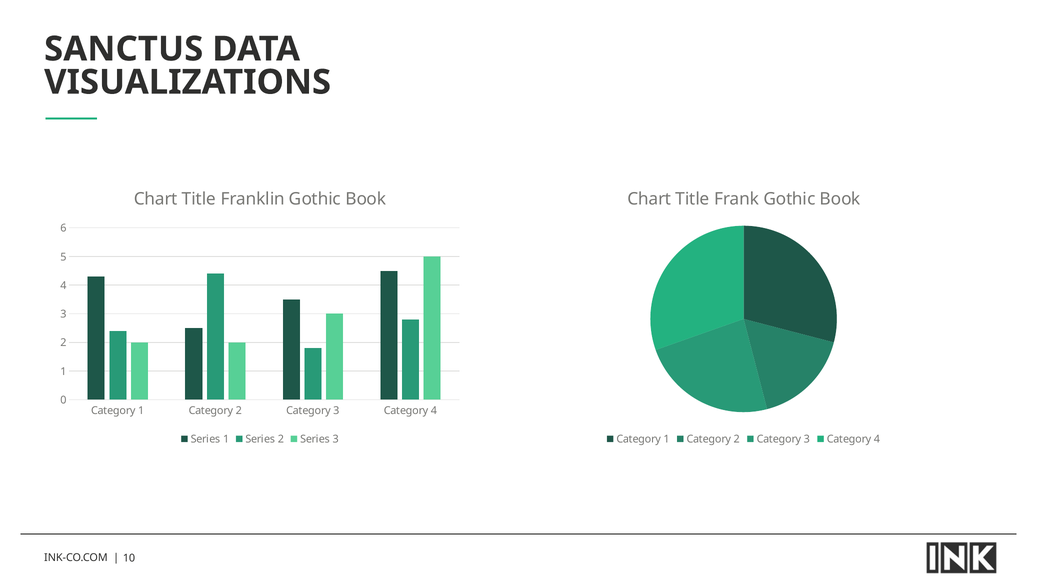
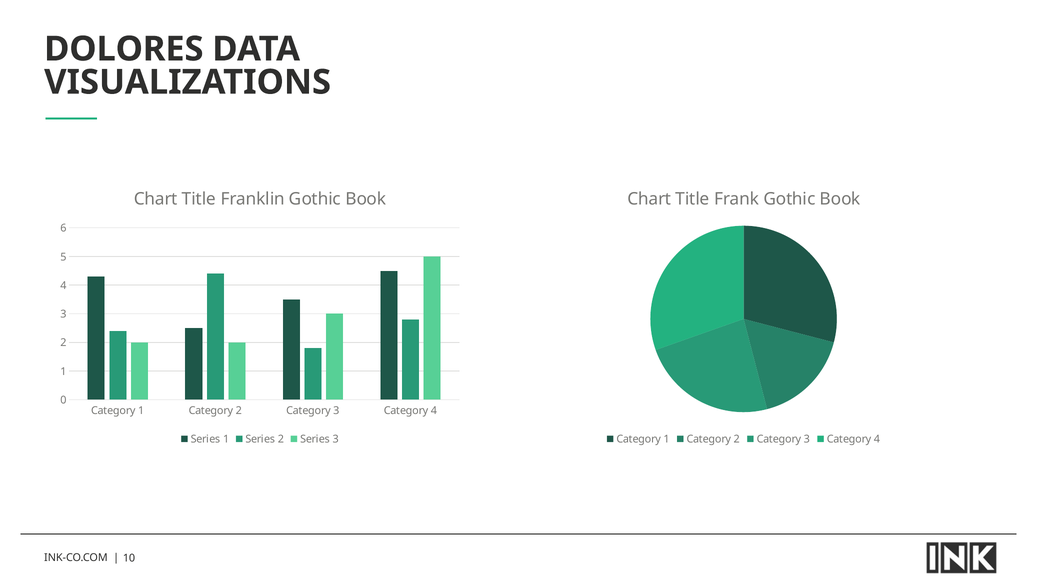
SANCTUS: SANCTUS -> DOLORES
